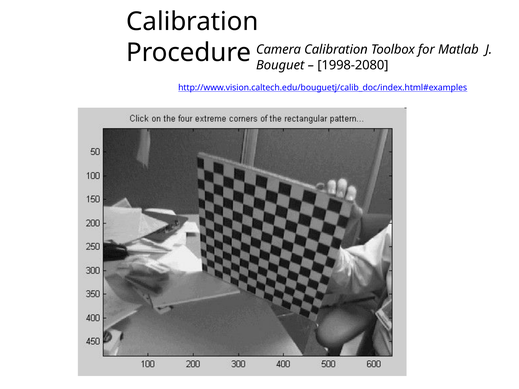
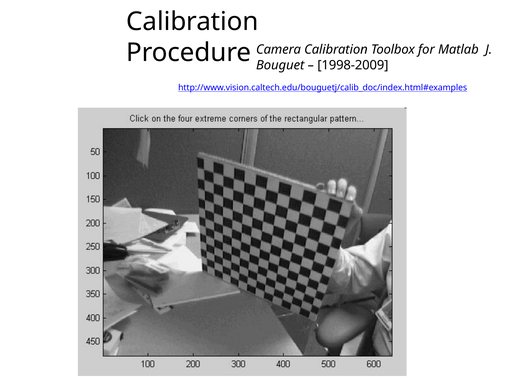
1998-2080: 1998-2080 -> 1998-2009
